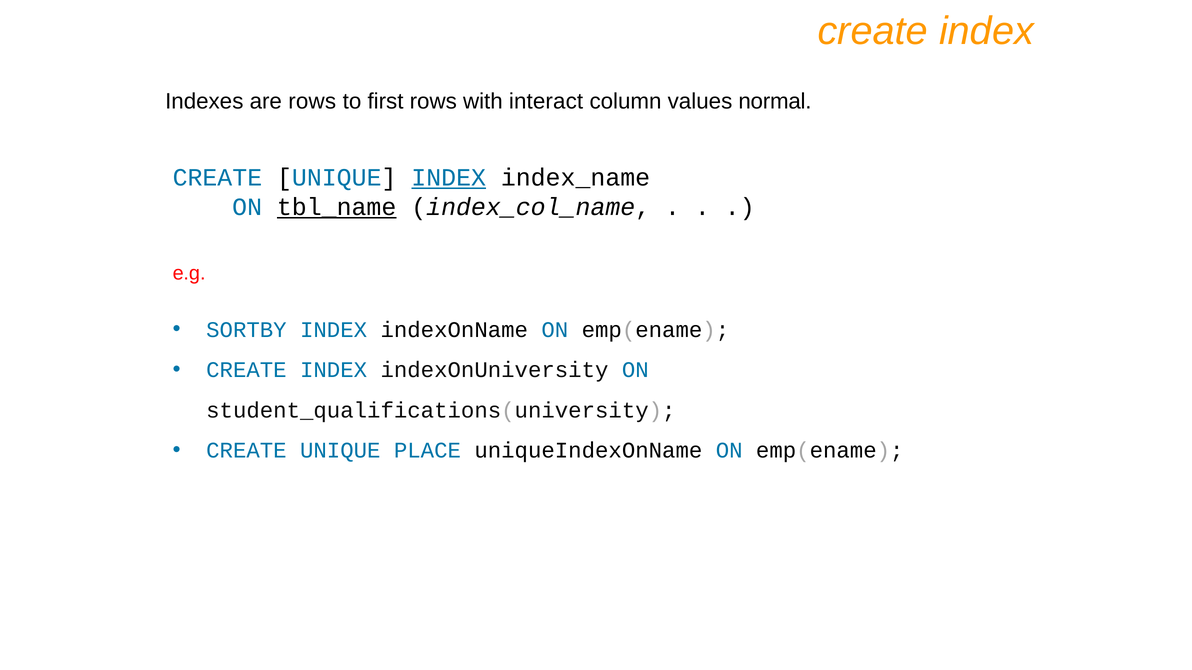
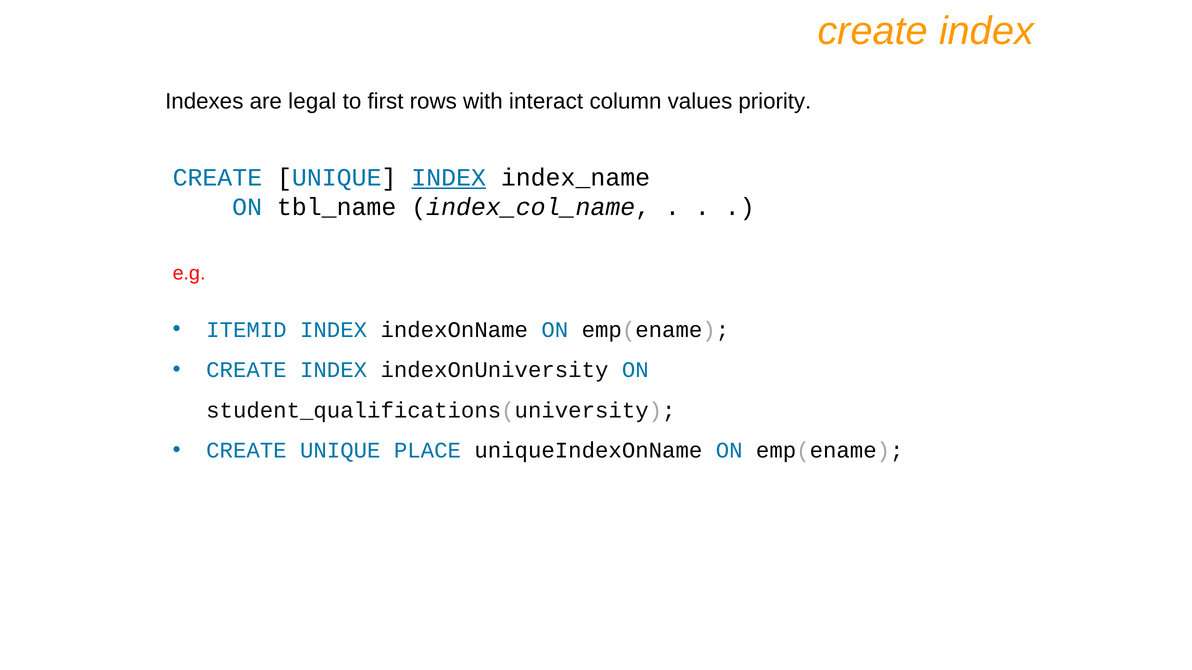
are rows: rows -> legal
normal: normal -> priority
tbl_name underline: present -> none
SORTBY: SORTBY -> ITEMID
